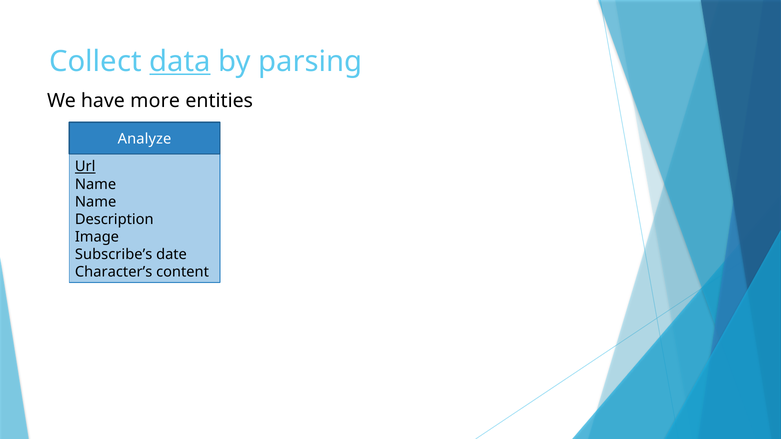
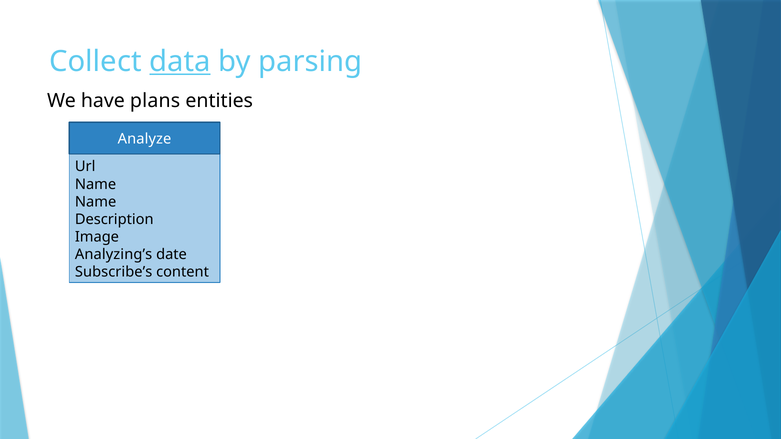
more: more -> plans
Url underline: present -> none
Subscribe’s: Subscribe’s -> Analyzing’s
Character’s: Character’s -> Subscribe’s
